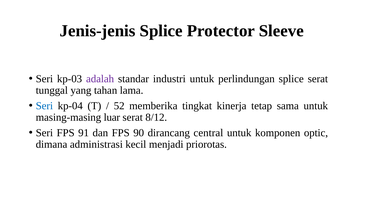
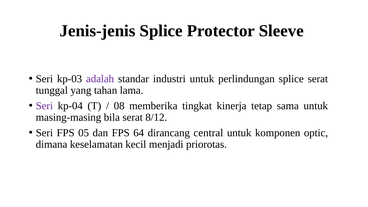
Seri at (44, 106) colour: blue -> purple
52: 52 -> 08
luar: luar -> bila
91: 91 -> 05
90: 90 -> 64
administrasi: administrasi -> keselamatan
